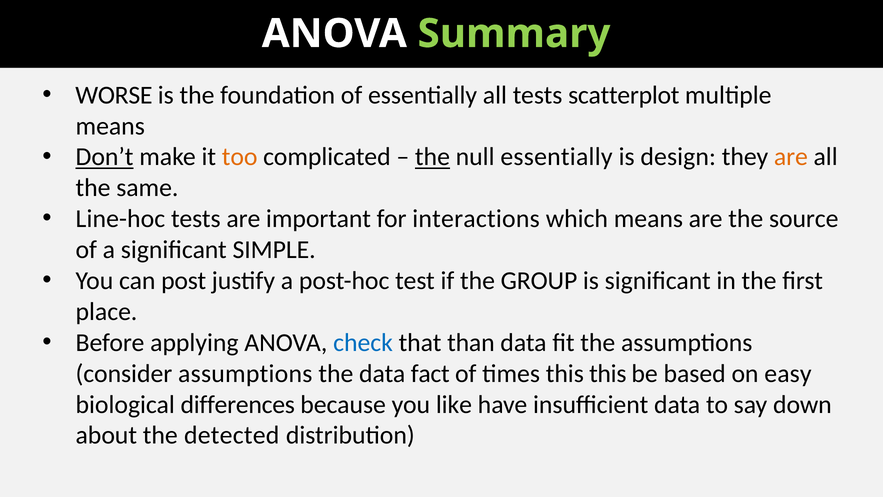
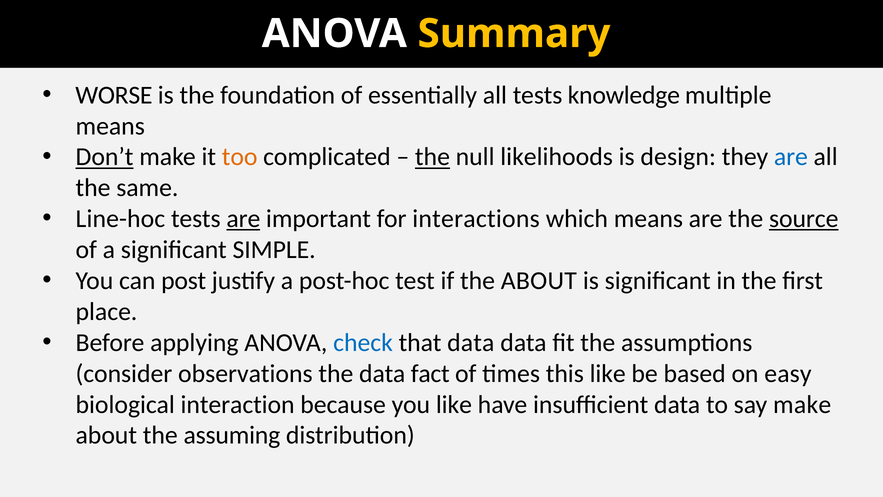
Summary colour: light green -> yellow
scatterplot: scatterplot -> knowledge
null essentially: essentially -> likelihoods
are at (791, 157) colour: orange -> blue
are at (243, 219) underline: none -> present
source underline: none -> present
the GROUP: GROUP -> ABOUT
that than: than -> data
consider assumptions: assumptions -> observations
this this: this -> like
differences: differences -> interaction
say down: down -> make
detected: detected -> assuming
